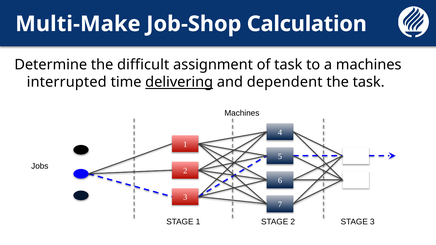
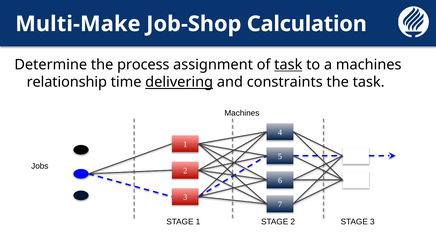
difficult: difficult -> process
task at (288, 65) underline: none -> present
interrupted: interrupted -> relationship
dependent: dependent -> constraints
